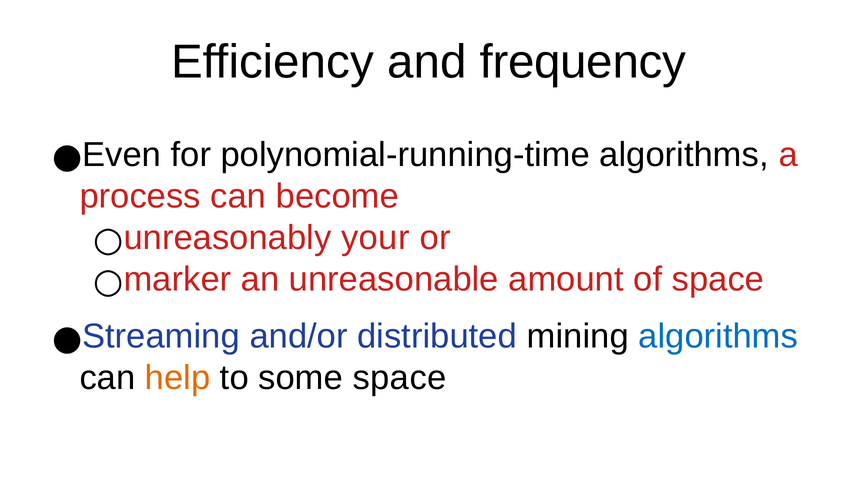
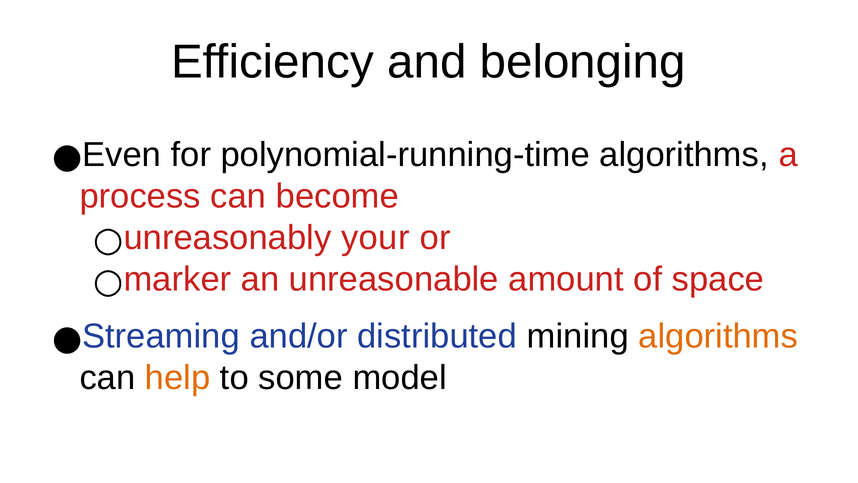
frequency: frequency -> belonging
algorithms at (718, 336) colour: blue -> orange
some space: space -> model
